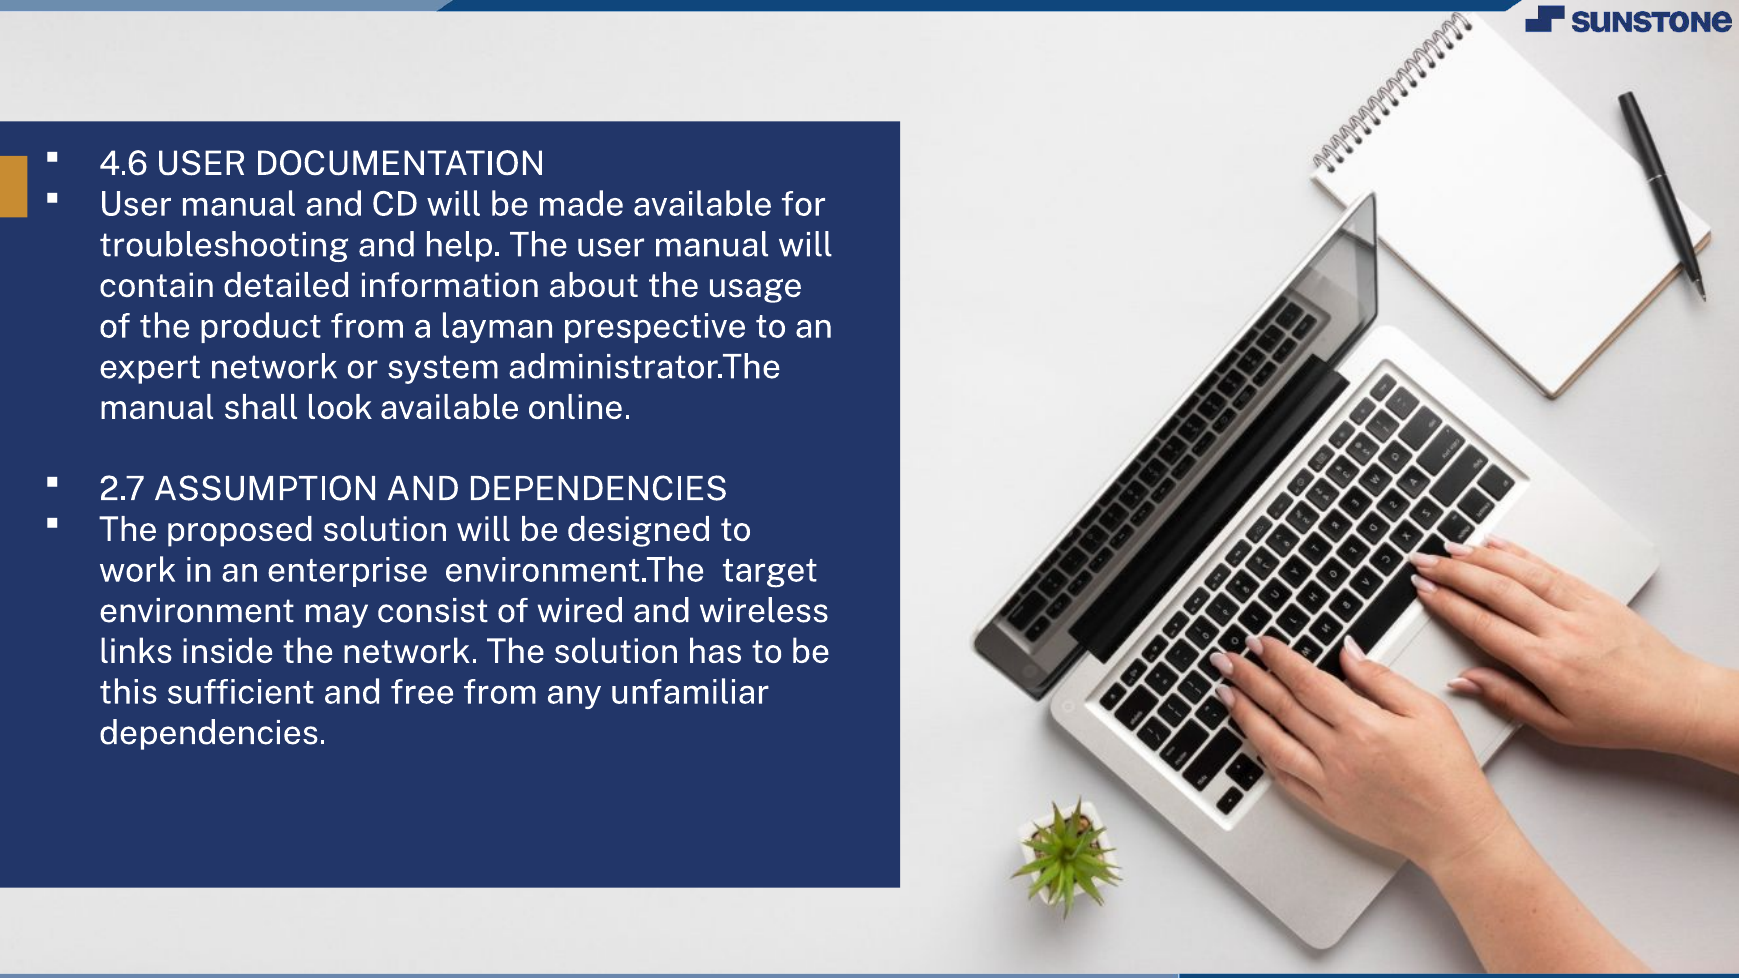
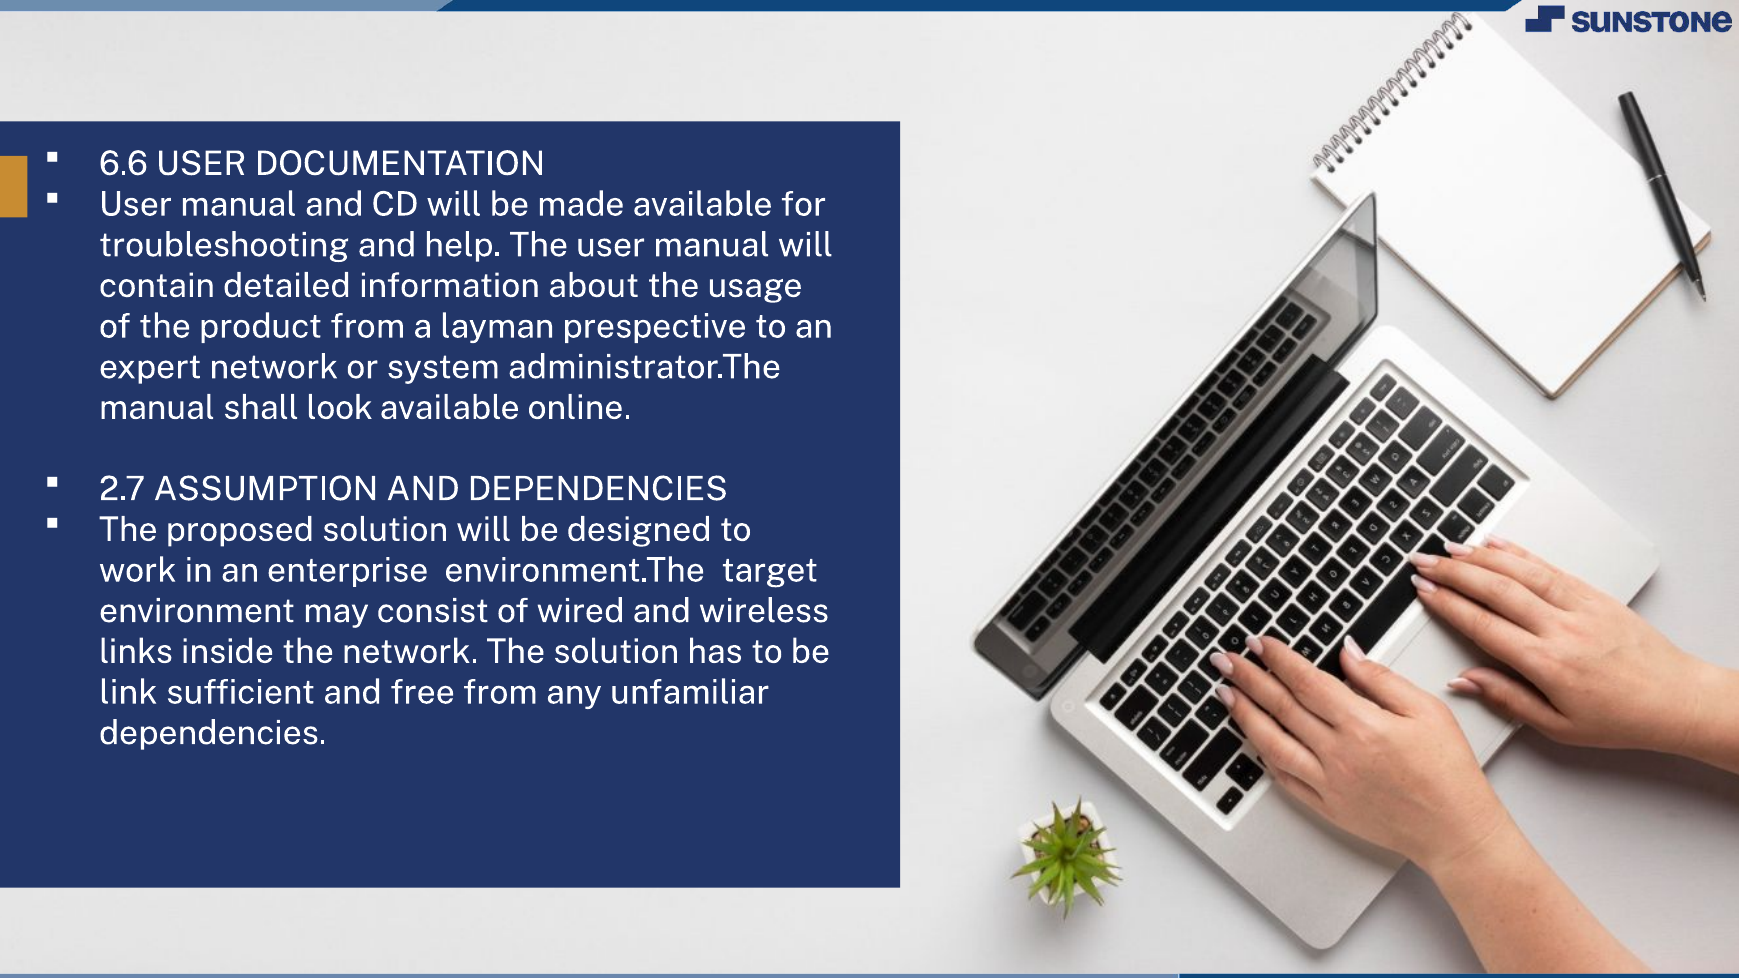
4.6: 4.6 -> 6.6
this: this -> link
